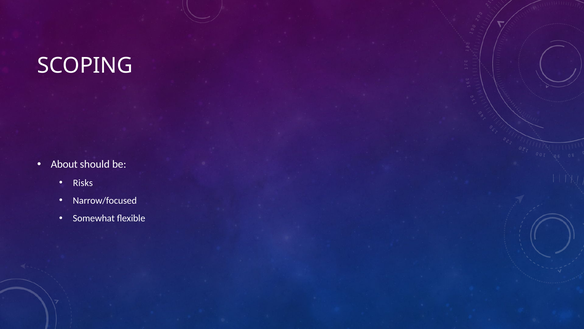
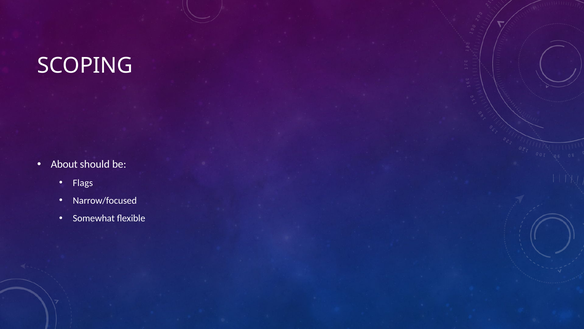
Risks: Risks -> Flags
